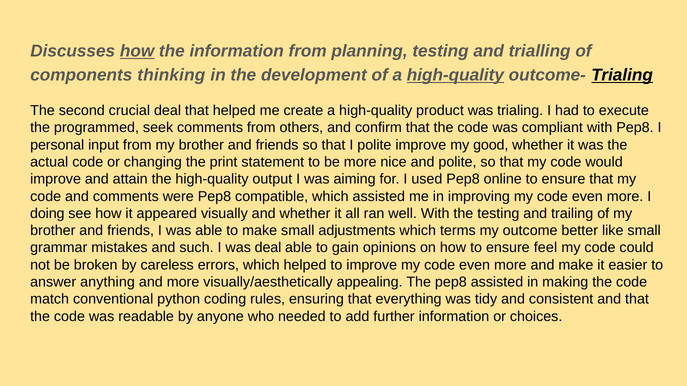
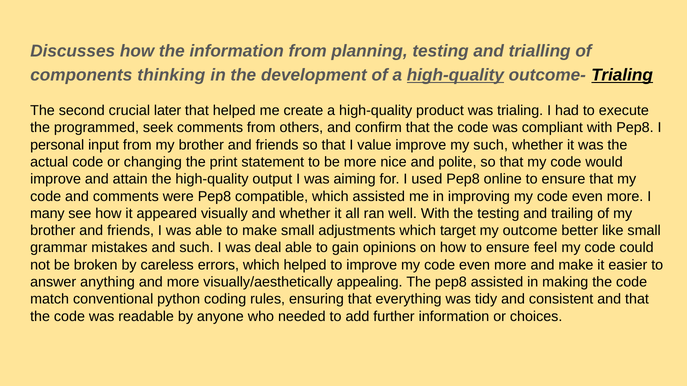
how at (137, 51) underline: present -> none
crucial deal: deal -> later
I polite: polite -> value
my good: good -> such
doing: doing -> many
terms: terms -> target
